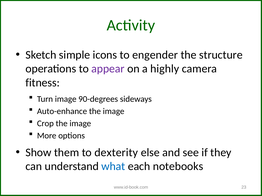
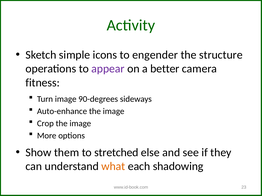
highly: highly -> better
dexterity: dexterity -> stretched
what colour: blue -> orange
notebooks: notebooks -> shadowing
